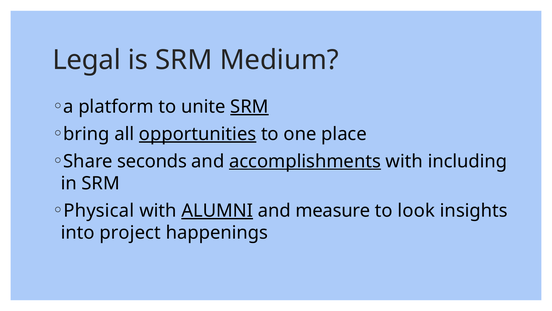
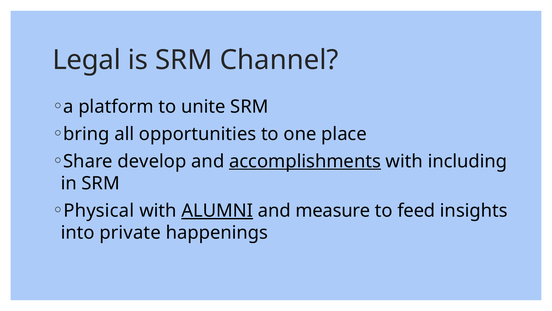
Medium: Medium -> Channel
SRM at (249, 107) underline: present -> none
opportunities underline: present -> none
seconds: seconds -> develop
look: look -> feed
project: project -> private
